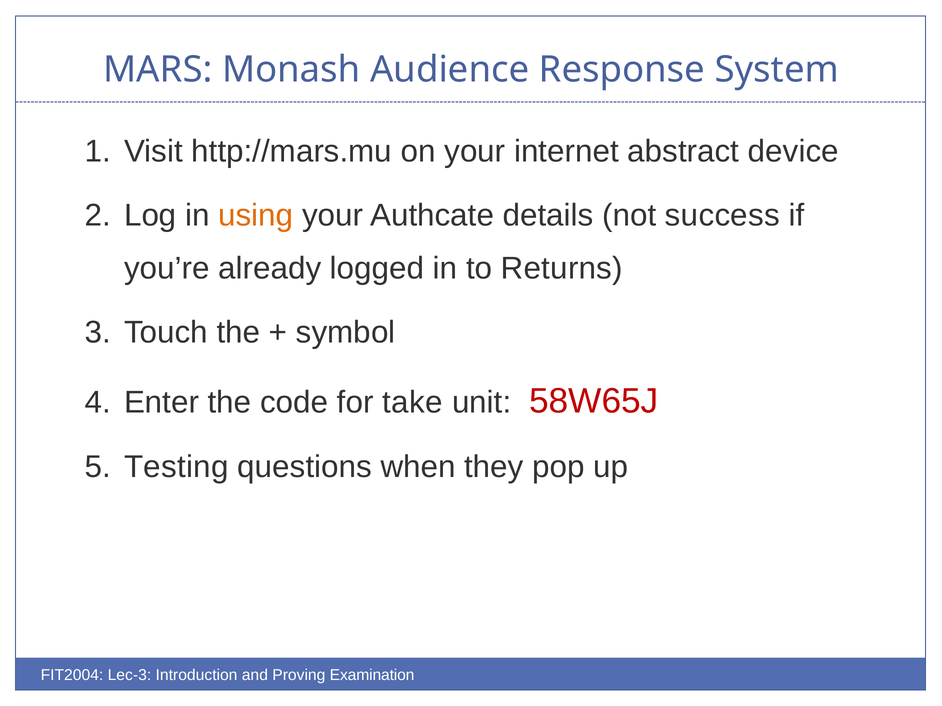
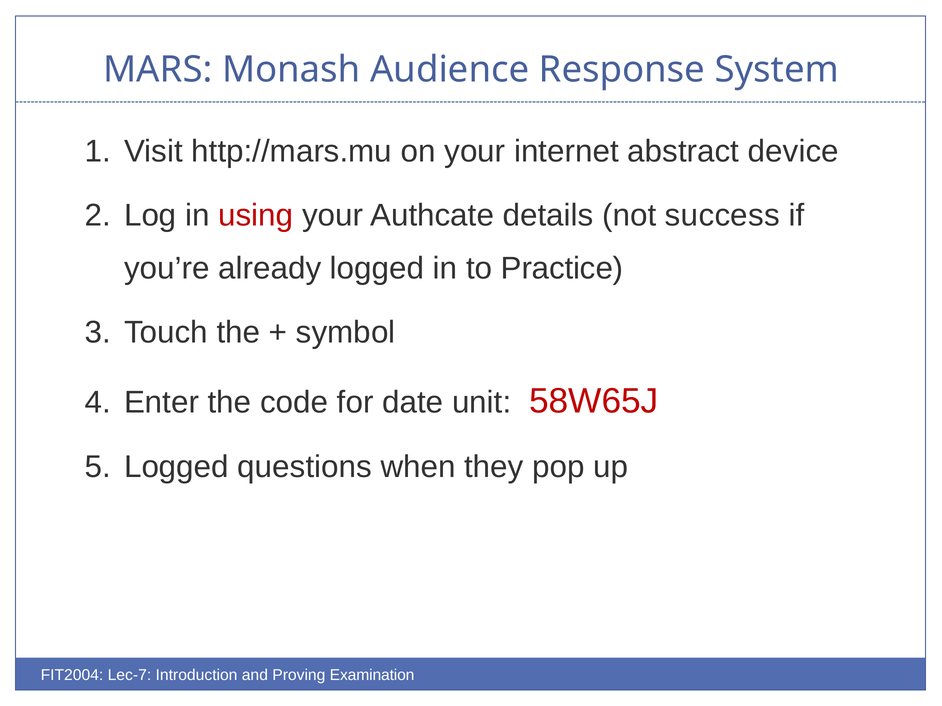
using colour: orange -> red
Returns: Returns -> Practice
take: take -> date
Testing at (176, 467): Testing -> Logged
Lec-3: Lec-3 -> Lec-7
